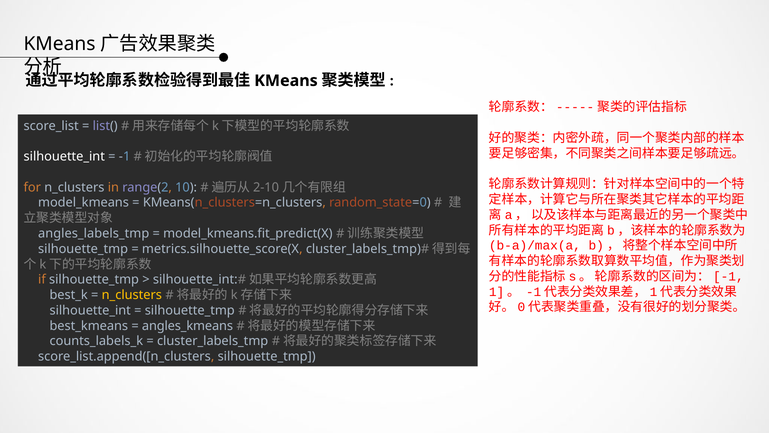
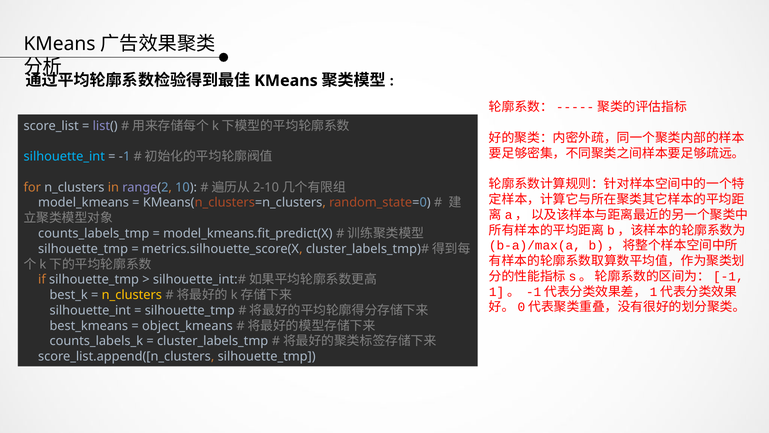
silhouette_int at (64, 156) colour: white -> light blue
angles_labels_tmp: angles_labels_tmp -> counts_labels_tmp
angles_kmeans: angles_kmeans -> object_kmeans
